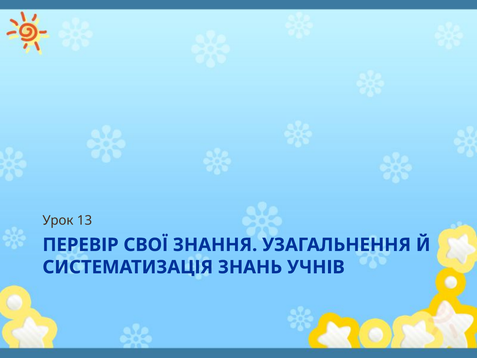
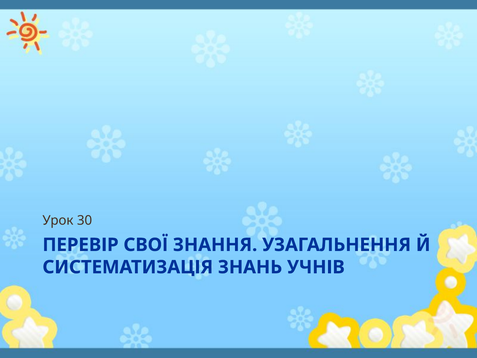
13: 13 -> 30
